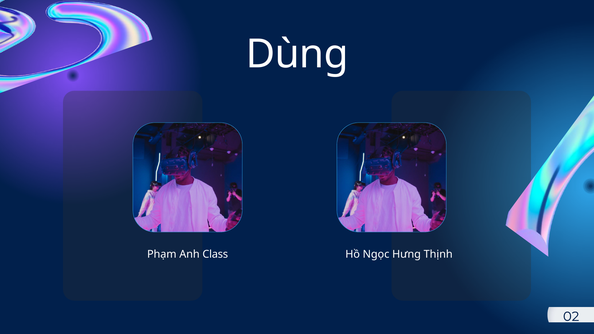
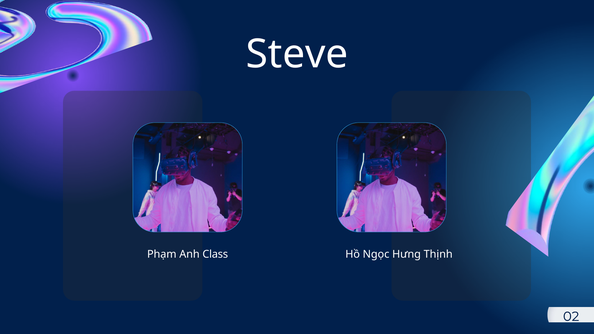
Dùng: Dùng -> Steve
